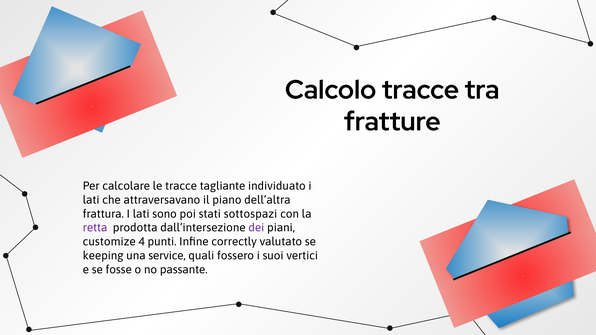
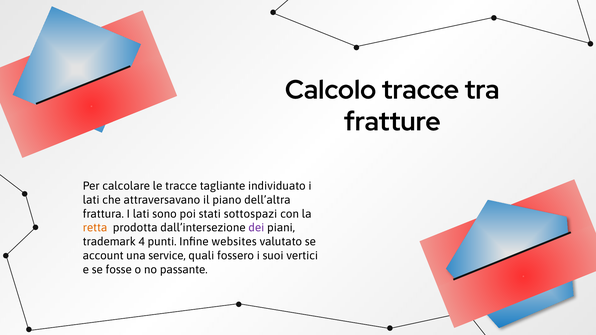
retta colour: purple -> orange
customize: customize -> trademark
correctly: correctly -> websites
keeping: keeping -> account
